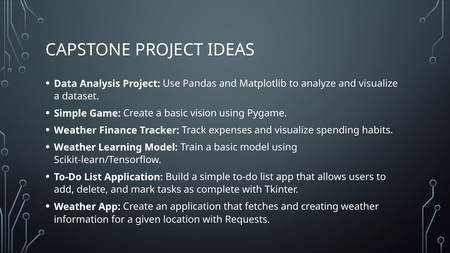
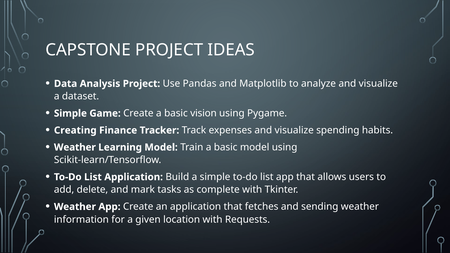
Weather at (75, 130): Weather -> Creating
creating: creating -> sending
